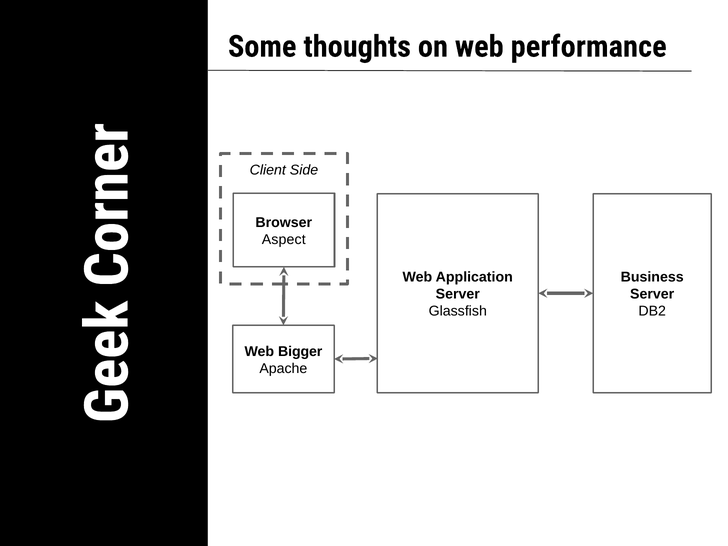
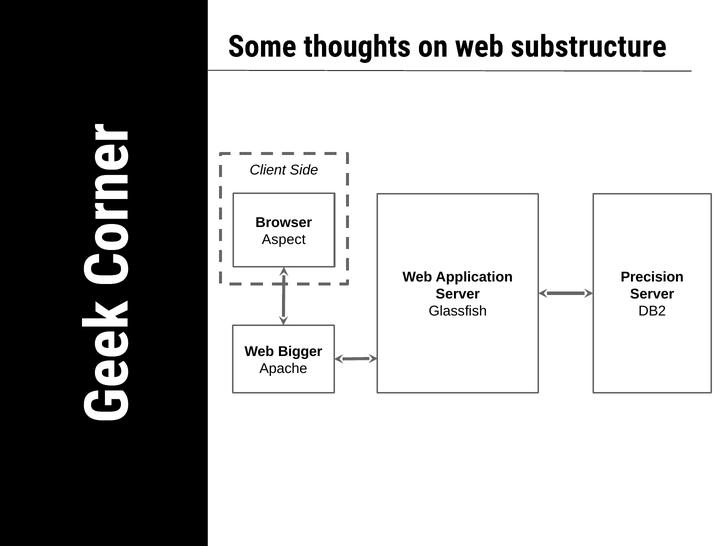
performance: performance -> substructure
Business: Business -> Precision
